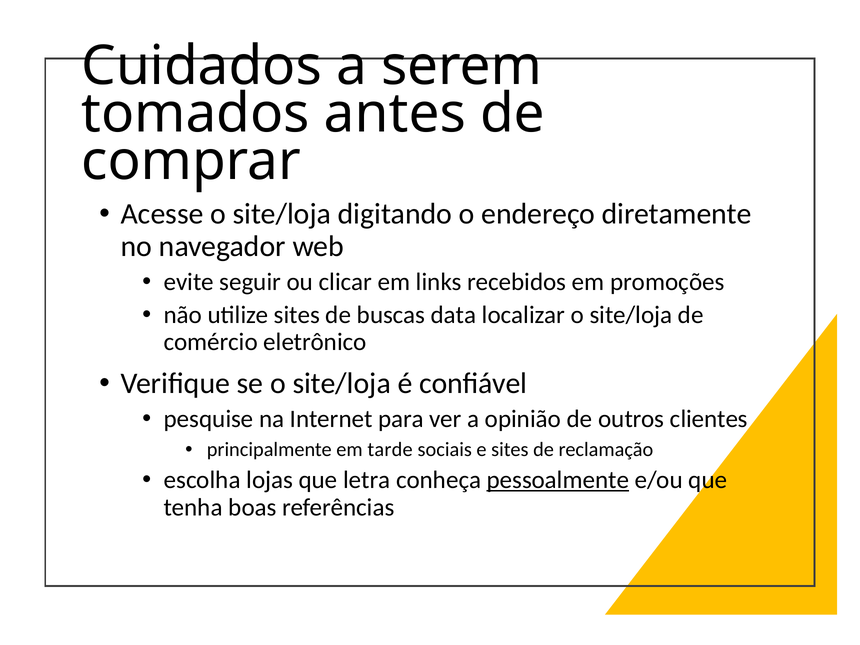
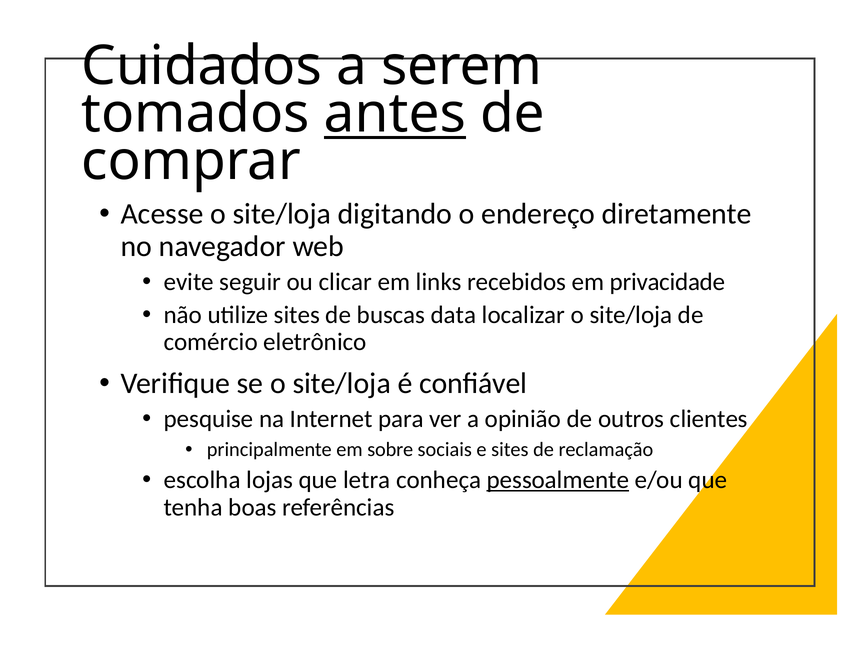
antes underline: none -> present
promoções: promoções -> privacidade
tarde: tarde -> sobre
